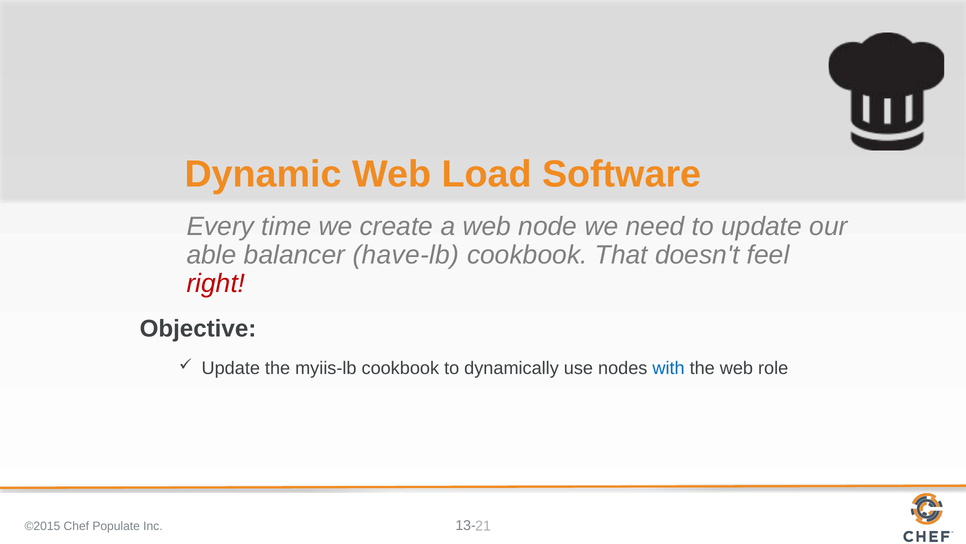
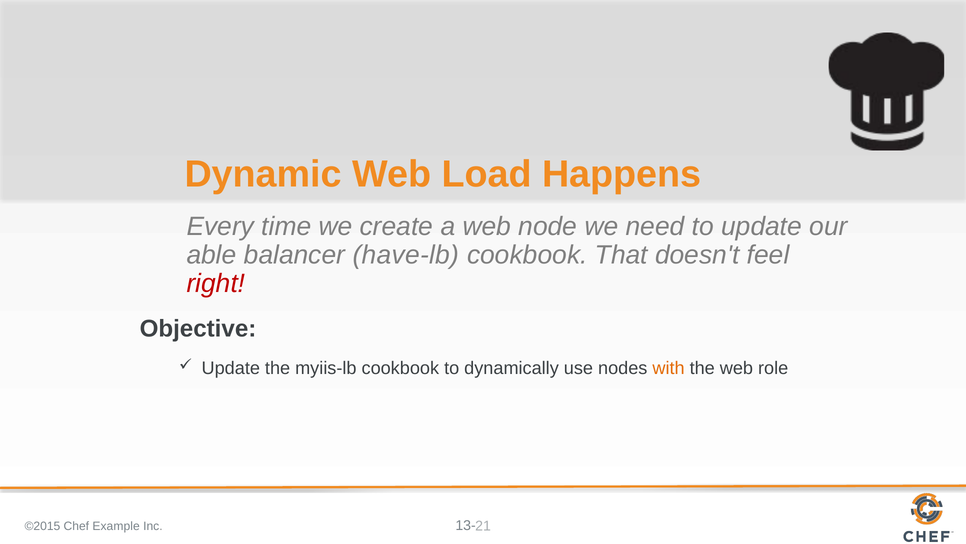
Software: Software -> Happens
with colour: blue -> orange
Populate: Populate -> Example
